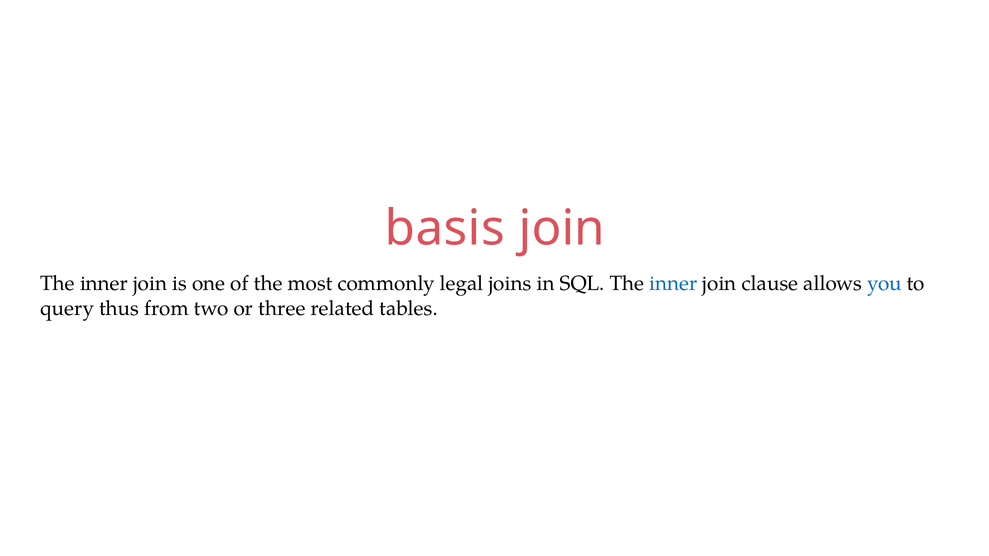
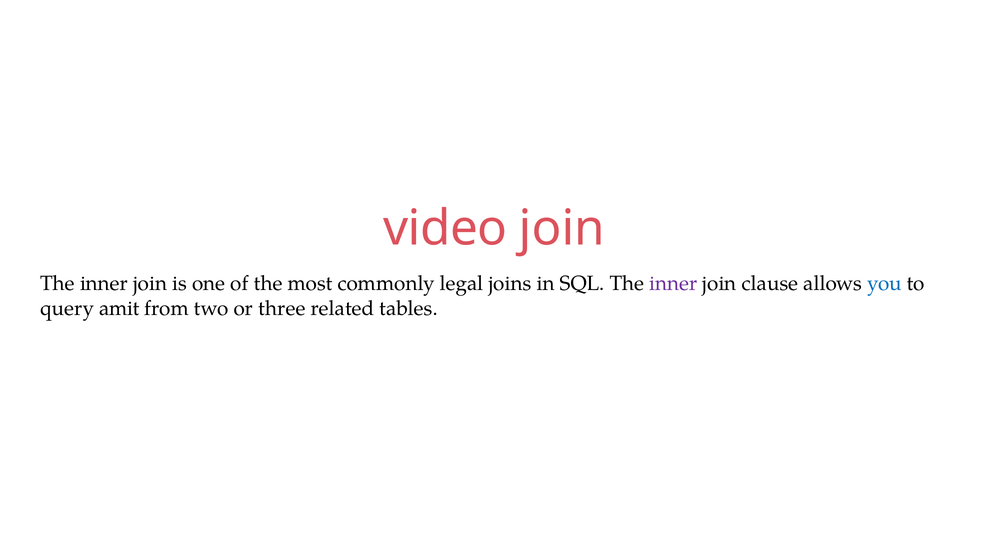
basis: basis -> video
inner at (673, 284) colour: blue -> purple
thus: thus -> amit
